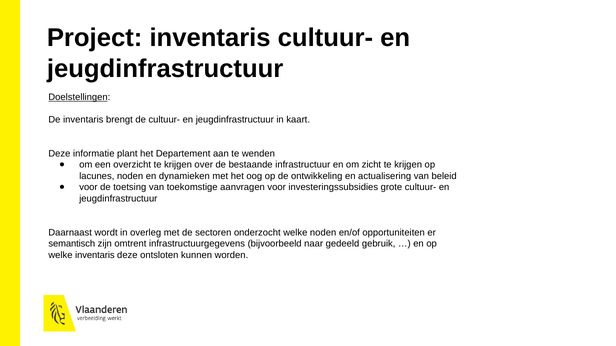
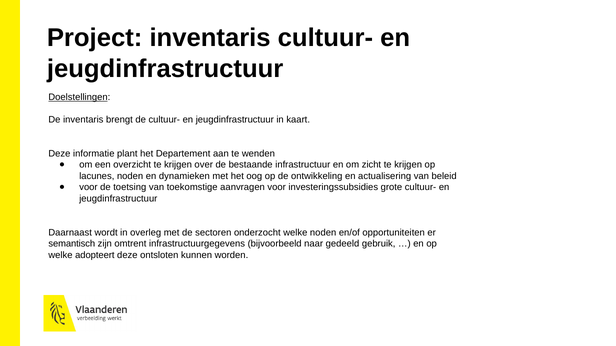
welke inventaris: inventaris -> adopteert
